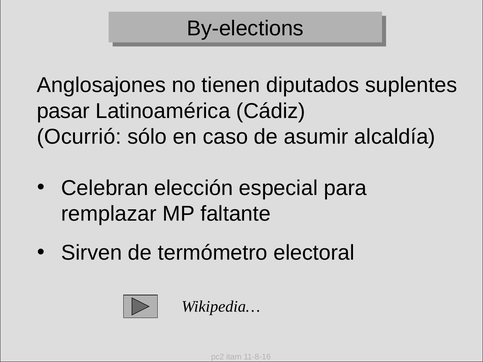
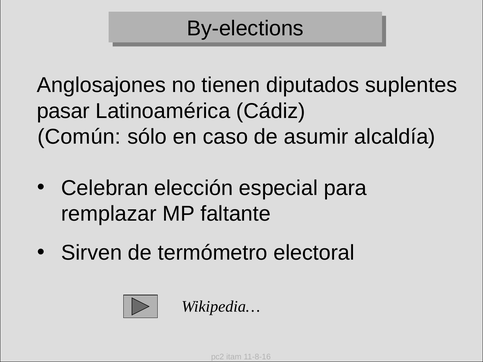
Ocurrió: Ocurrió -> Común
